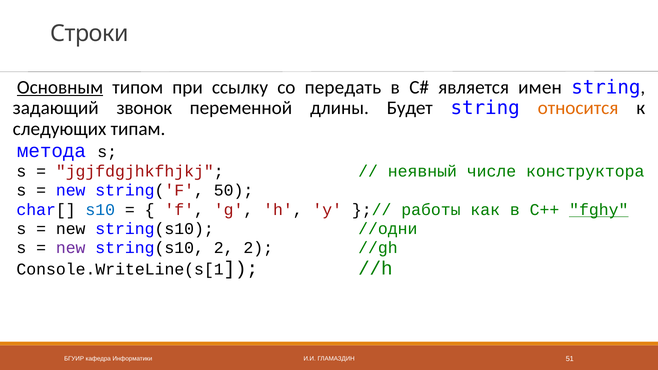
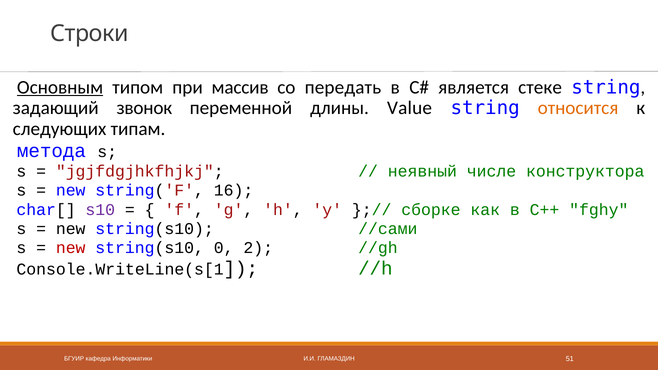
ссылку: ссылку -> массив
имен: имен -> стеке
Будет: Будет -> Value
50: 50 -> 16
s10 colour: blue -> purple
работы: работы -> сборке
fghy underline: present -> none
//одни: //одни -> //сами
new at (71, 248) colour: purple -> red
string(s10 2: 2 -> 0
